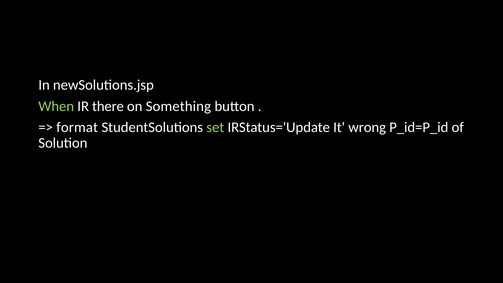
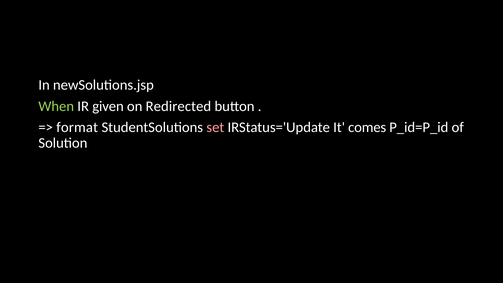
there: there -> given
Something: Something -> Redirected
set colour: light green -> pink
wrong: wrong -> comes
